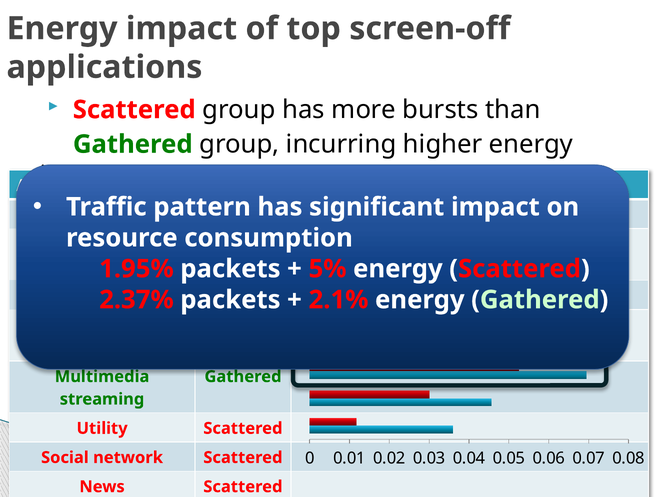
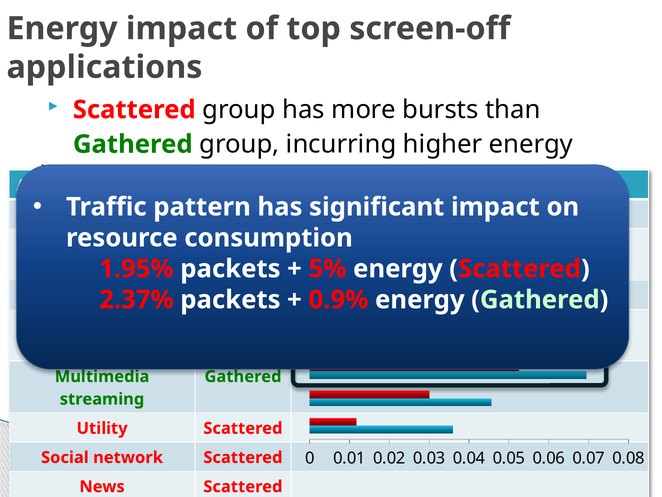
2.1%: 2.1% -> 0.9%
